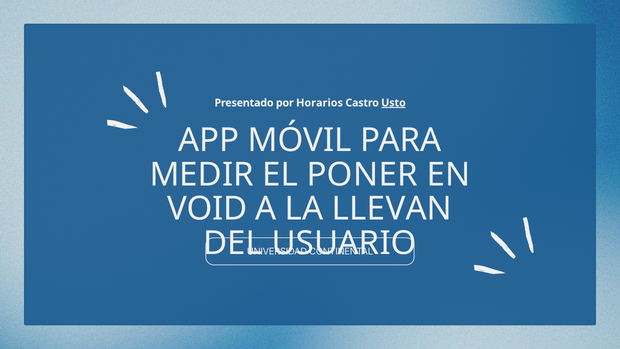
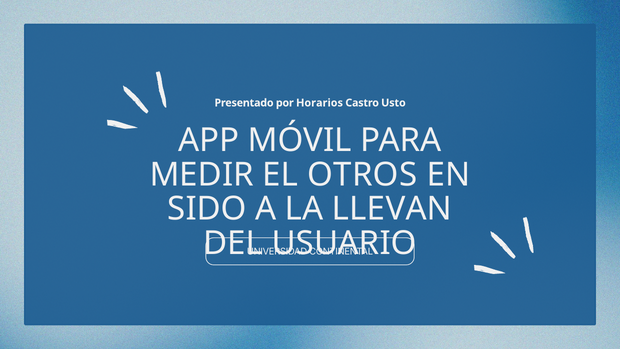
Usto underline: present -> none
PONER: PONER -> OTROS
VOID: VOID -> SIDO
